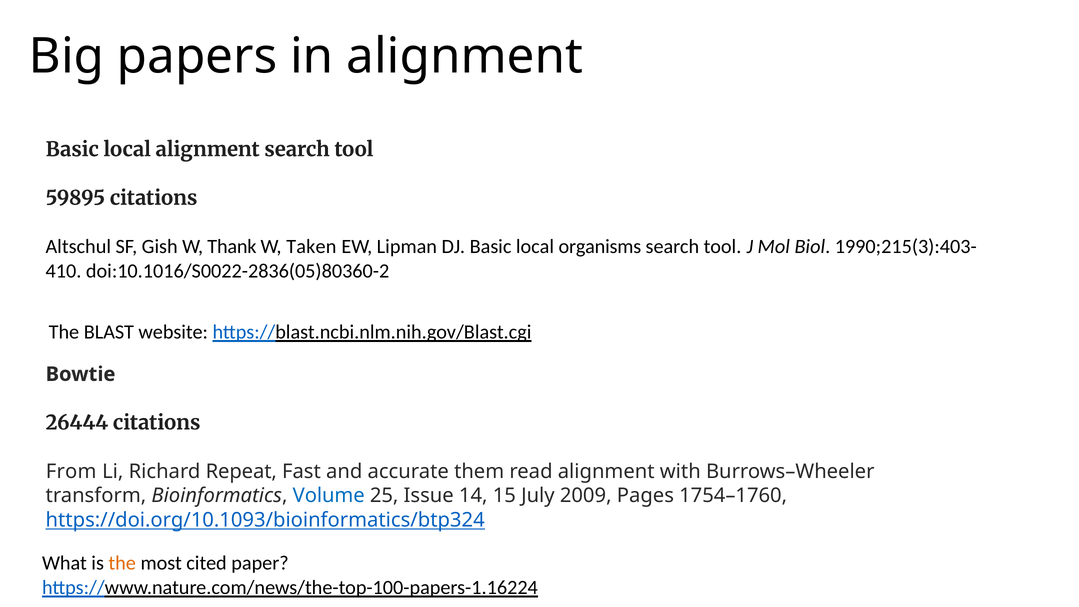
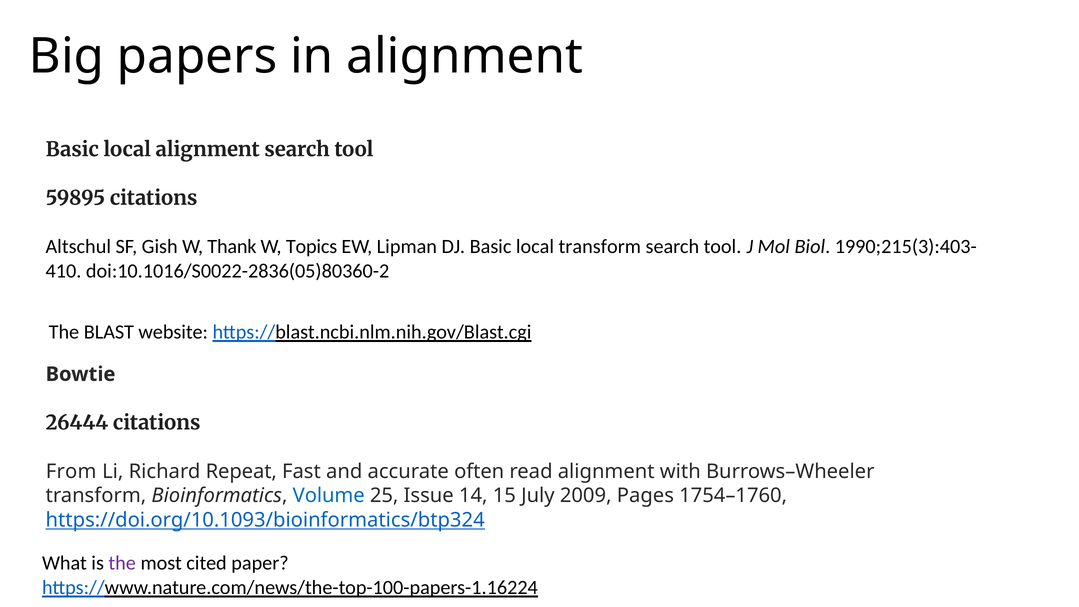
Taken: Taken -> Topics
local organisms: organisms -> transform
them: them -> often
the at (122, 563) colour: orange -> purple
